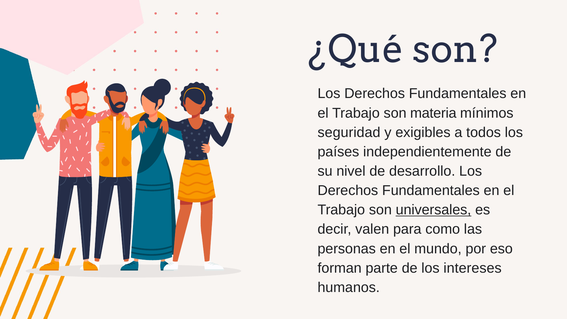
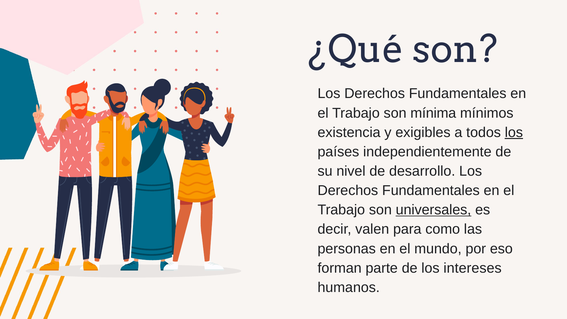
materia: materia -> mínima
seguridad: seguridad -> existencia
los at (514, 132) underline: none -> present
